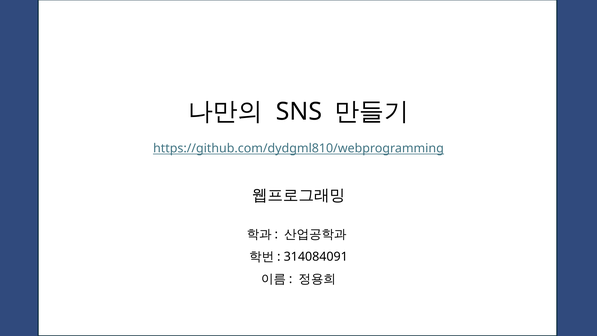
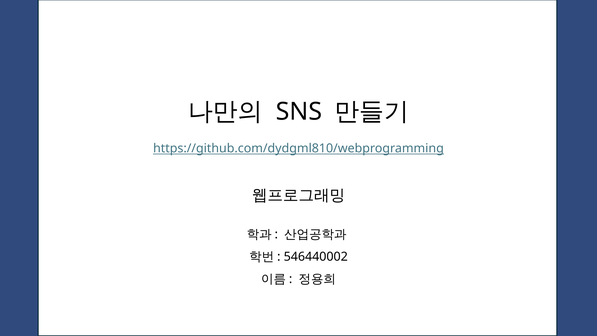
314084091: 314084091 -> 546440002
